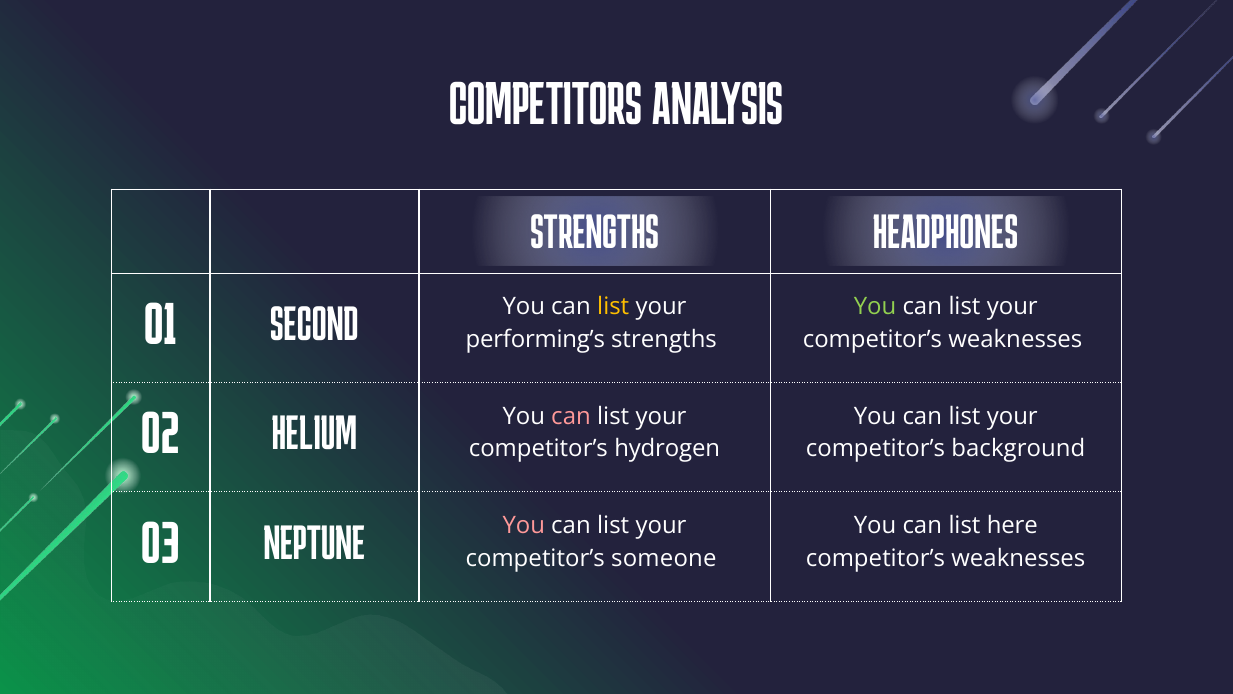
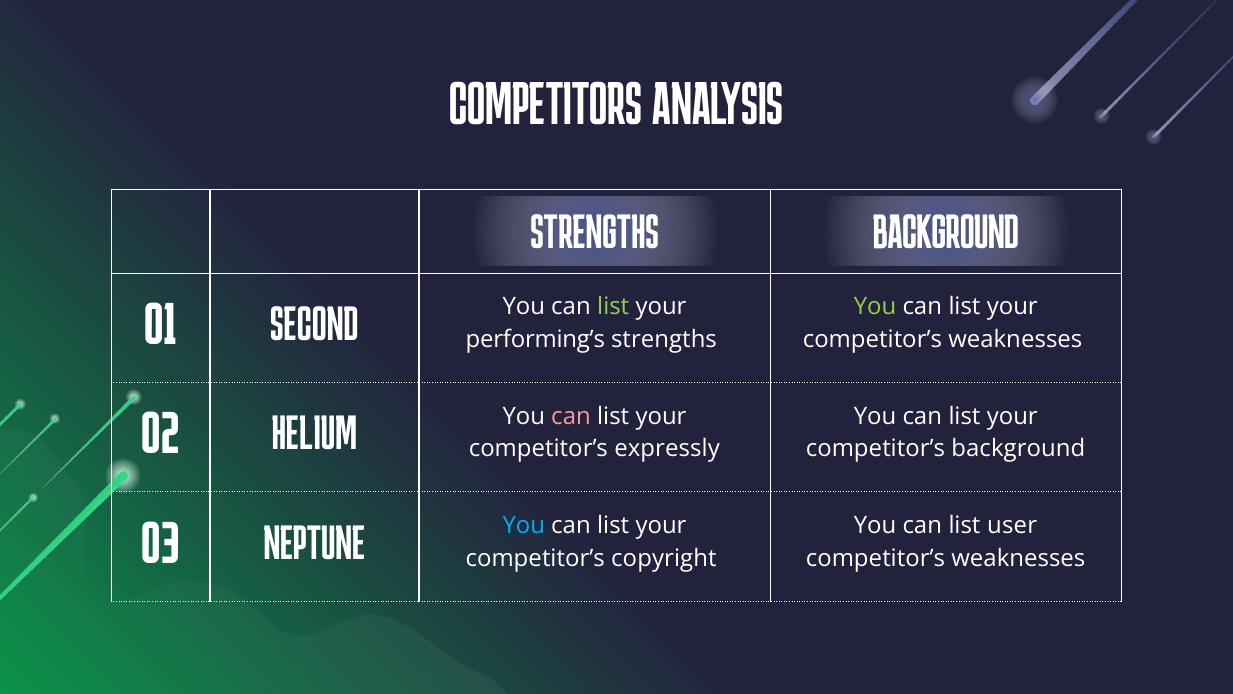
STRENGTHS HEADPHONES: HEADPHONES -> BACKGROUND
list at (613, 307) colour: yellow -> light green
hydrogen: hydrogen -> expressly
You at (524, 525) colour: pink -> light blue
here: here -> user
someone: someone -> copyright
